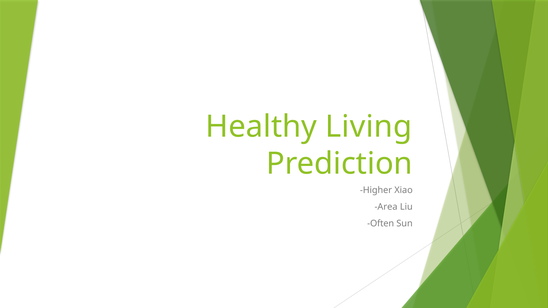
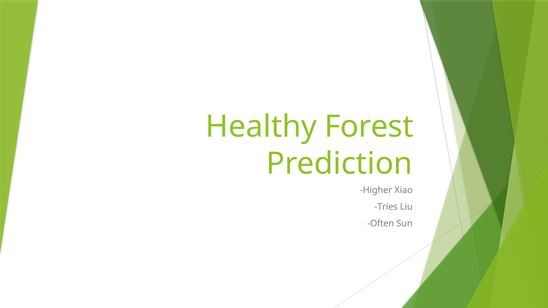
Living: Living -> Forest
Area: Area -> Tries
